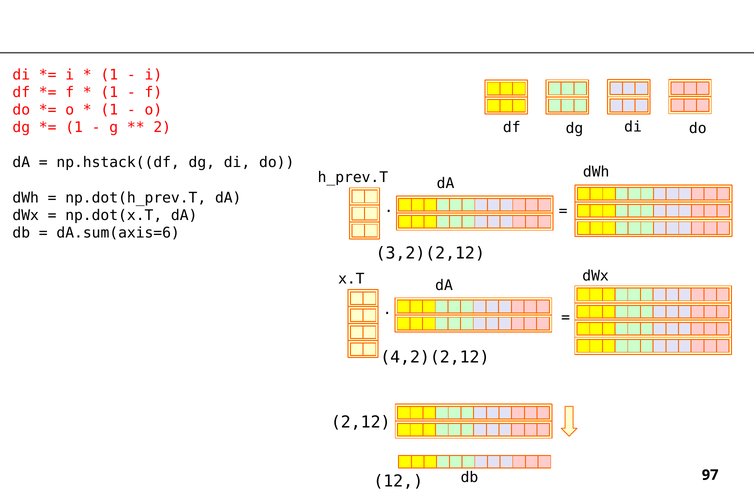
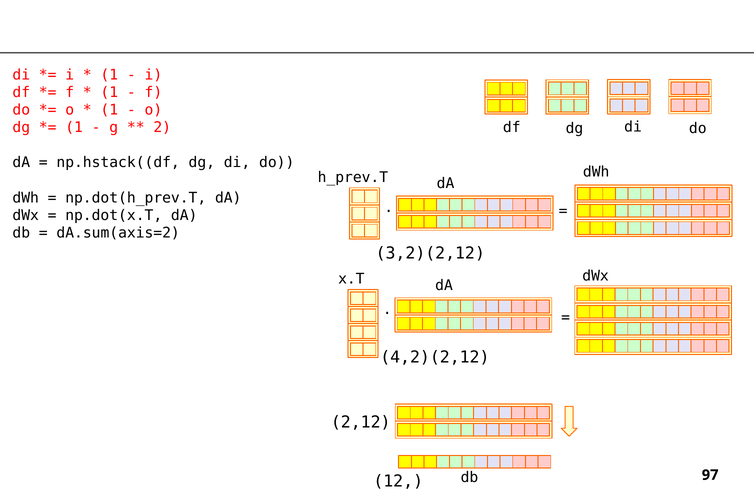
dA.sum(axis=6: dA.sum(axis=6 -> dA.sum(axis=2
